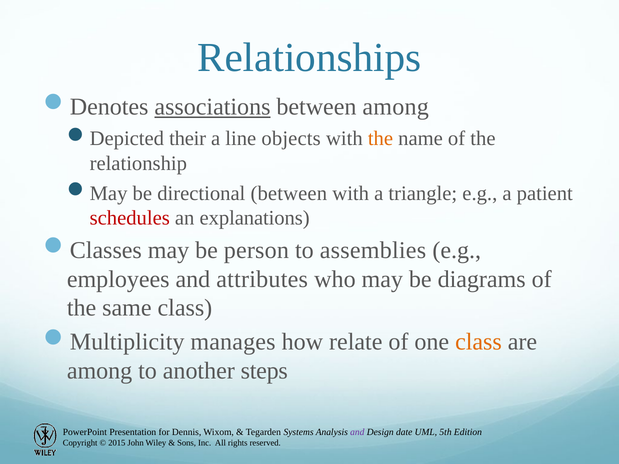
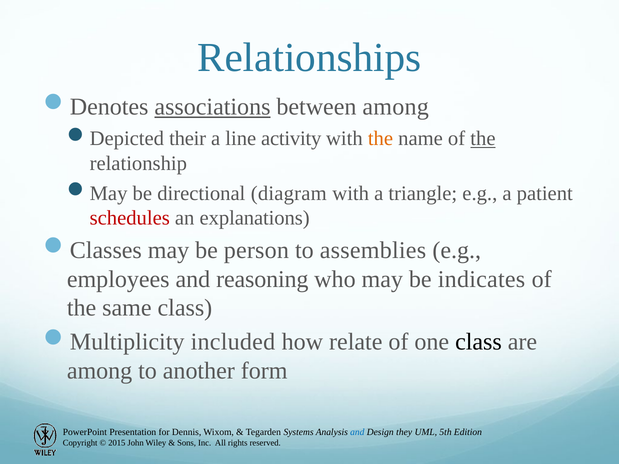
objects: objects -> activity
the at (483, 139) underline: none -> present
directional between: between -> diagram
attributes: attributes -> reasoning
diagrams: diagrams -> indicates
manages: manages -> included
class at (478, 342) colour: orange -> black
steps: steps -> form
and at (357, 432) colour: purple -> blue
date: date -> they
